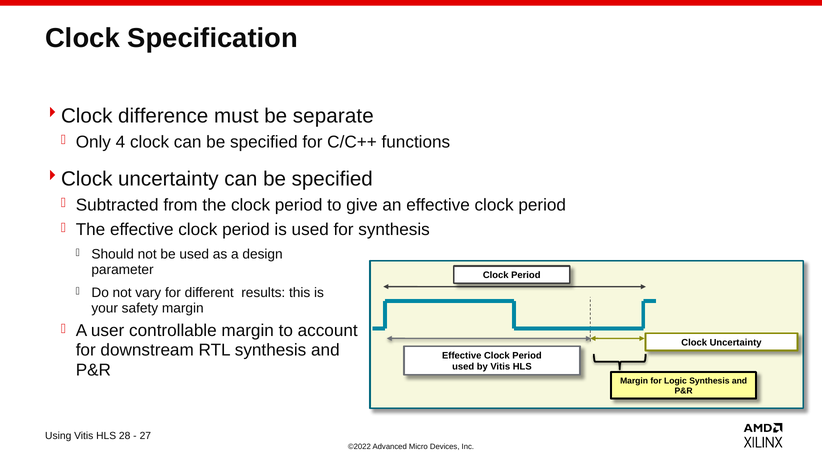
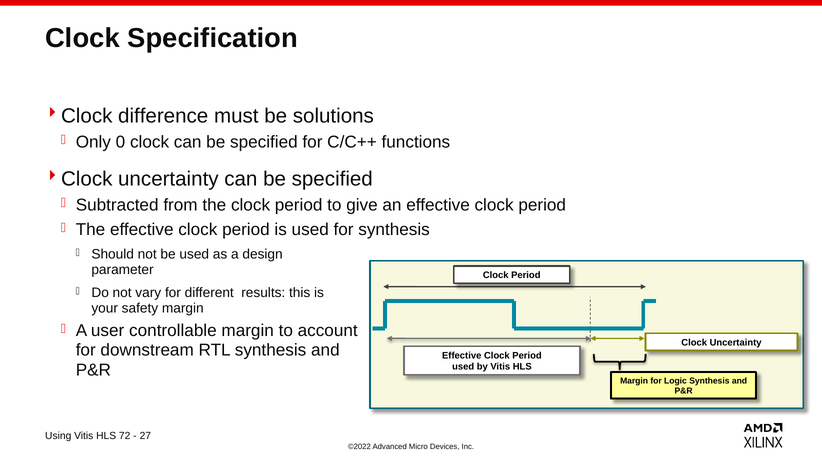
separate: separate -> solutions
4: 4 -> 0
28: 28 -> 72
